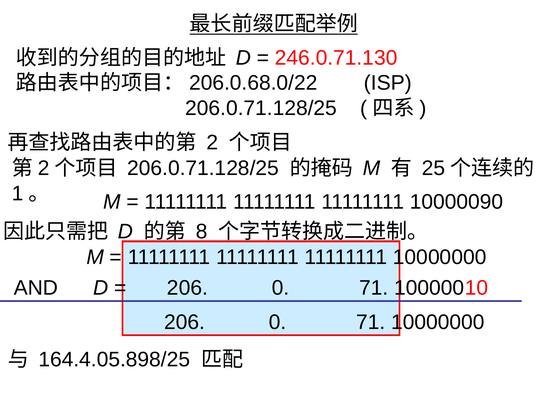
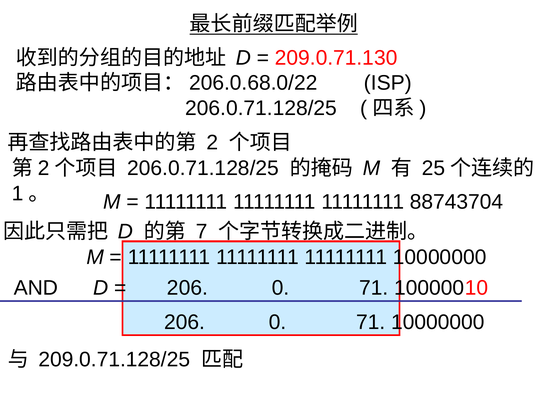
246.0.71.130: 246.0.71.130 -> 209.0.71.130
10000090: 10000090 -> 88743704
8: 8 -> 7
164.4.05.898/25: 164.4.05.898/25 -> 209.0.71.128/25
